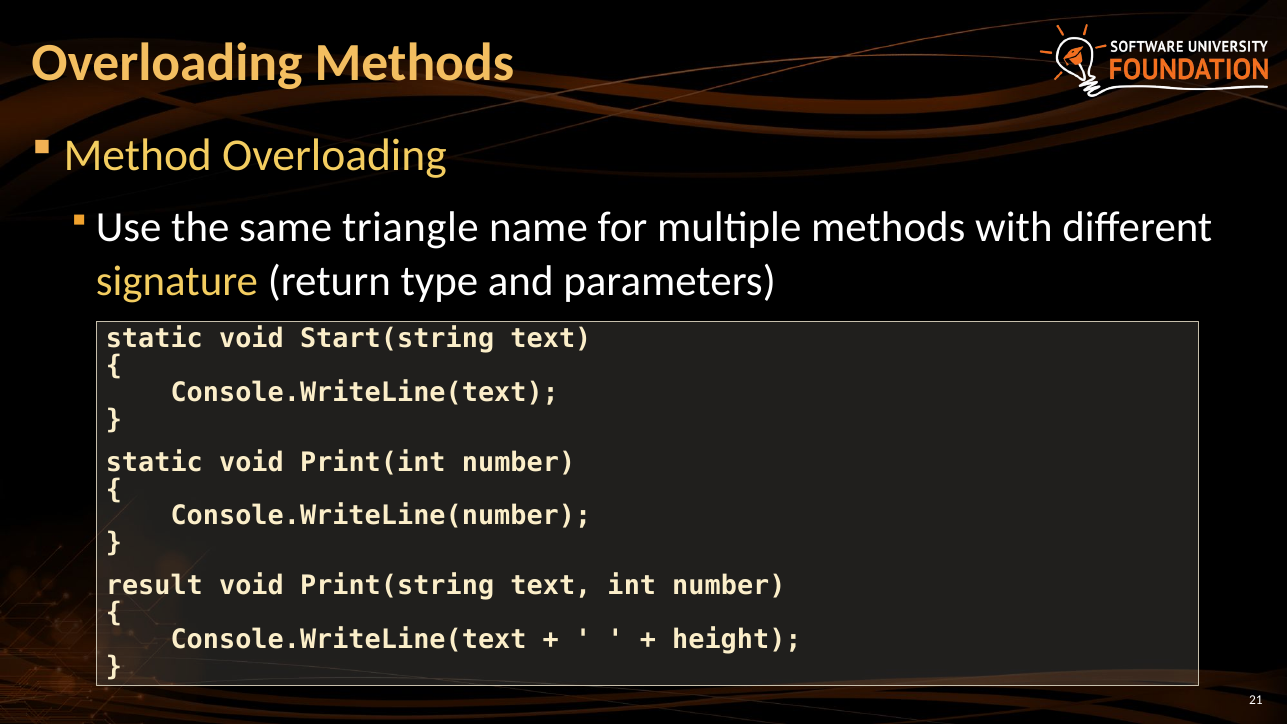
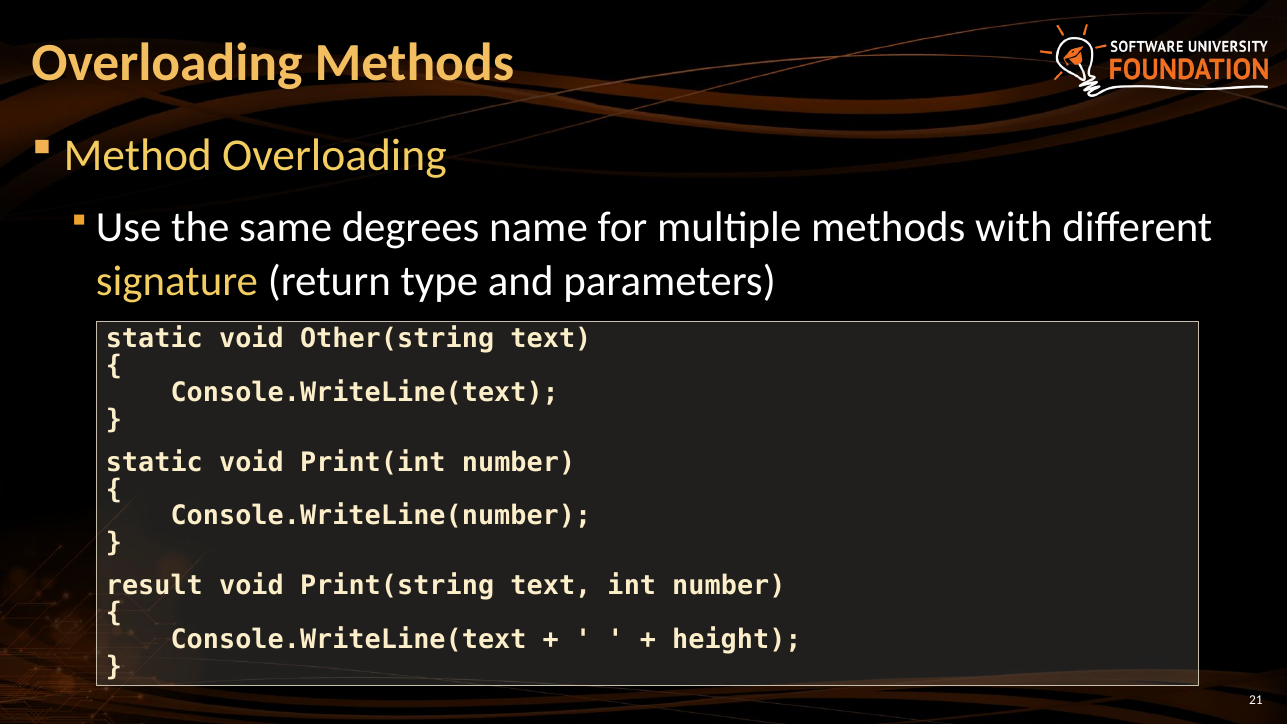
triangle: triangle -> degrees
Start(string: Start(string -> Other(string
